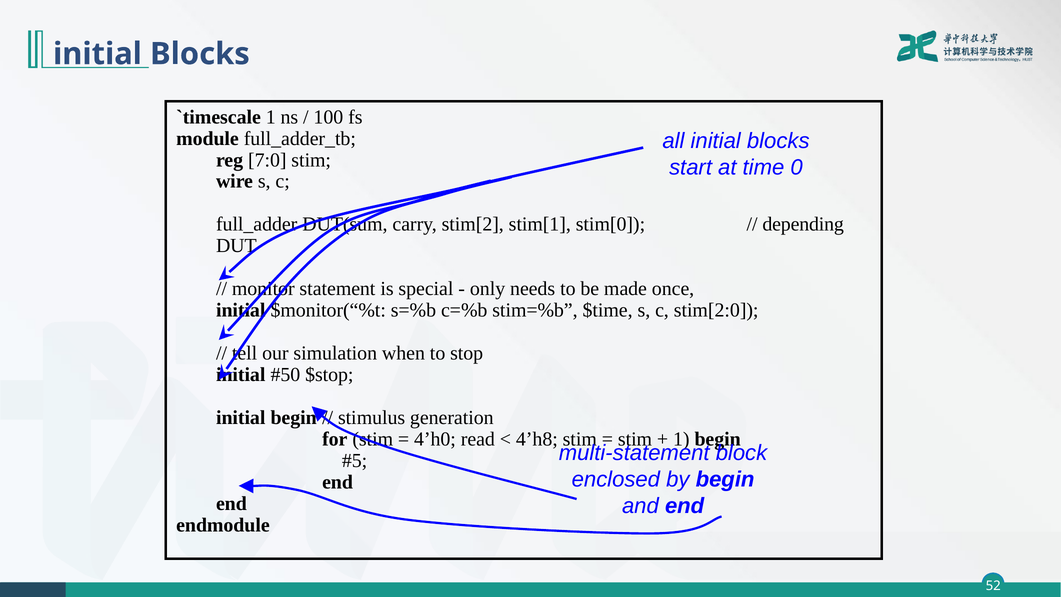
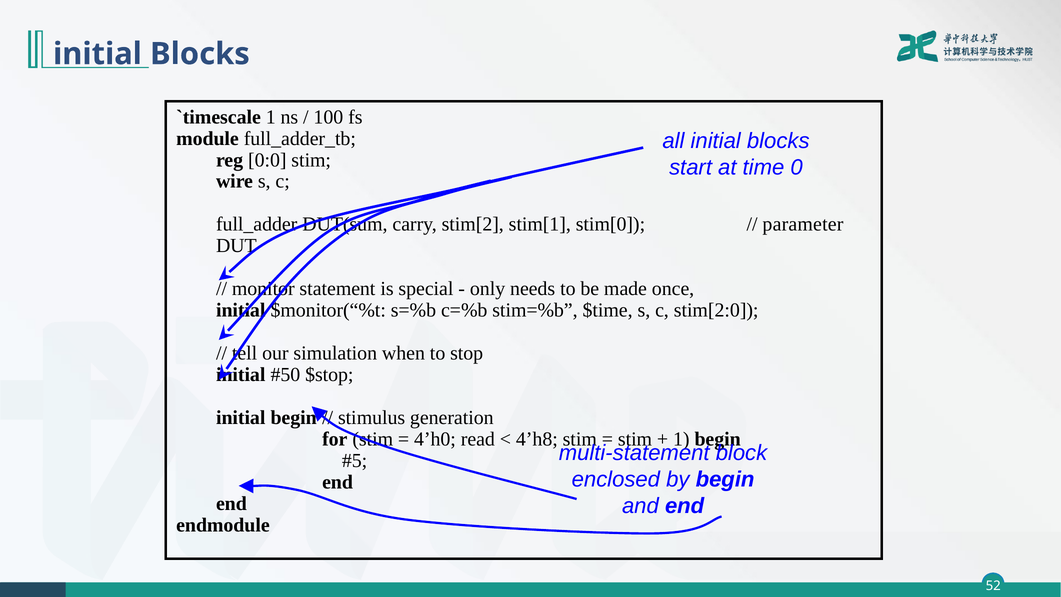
7:0: 7:0 -> 0:0
depending: depending -> parameter
